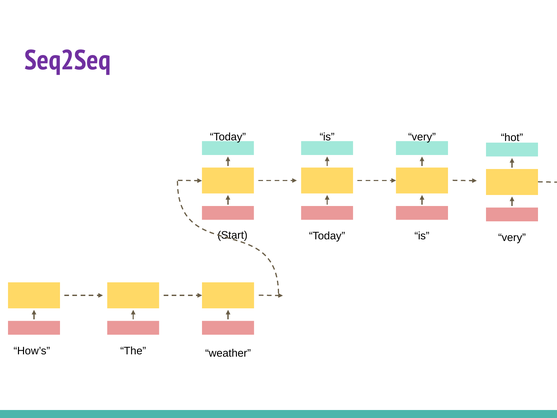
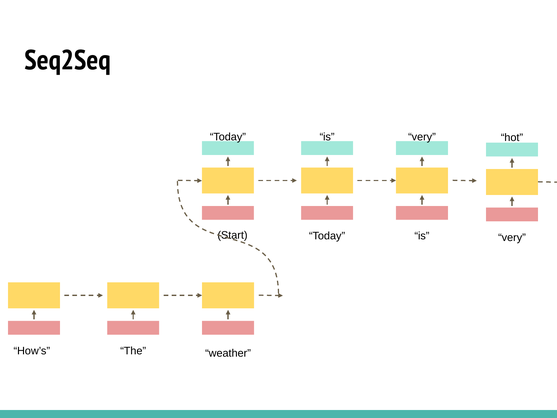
Seq2Seq colour: purple -> black
